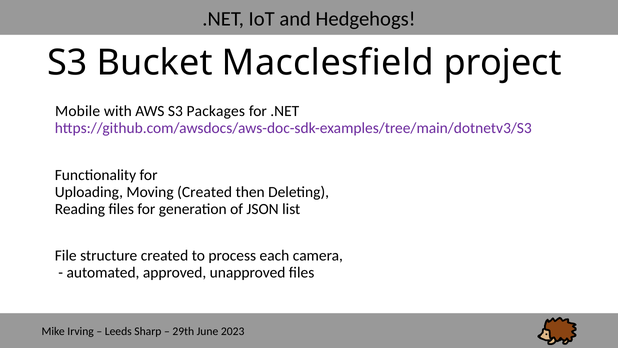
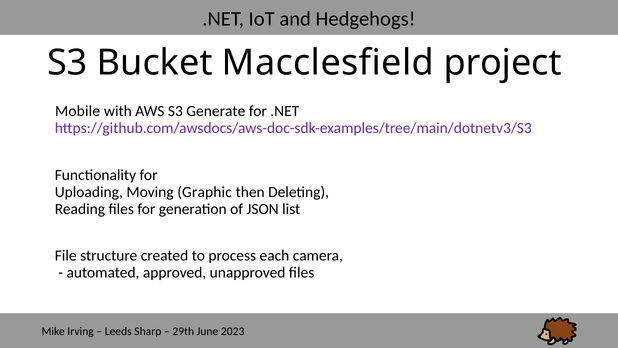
Packages: Packages -> Generate
Moving Created: Created -> Graphic
